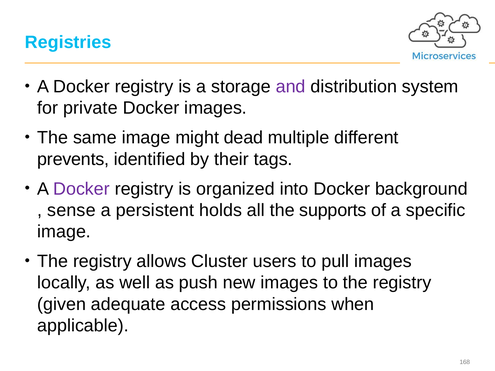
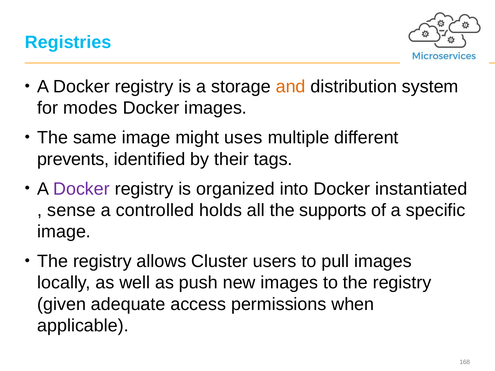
and colour: purple -> orange
private: private -> modes
dead: dead -> uses
background: background -> instantiated
persistent: persistent -> controlled
